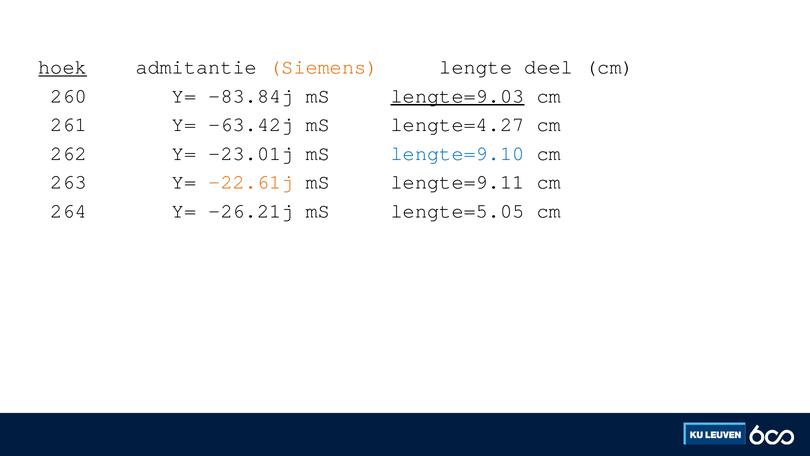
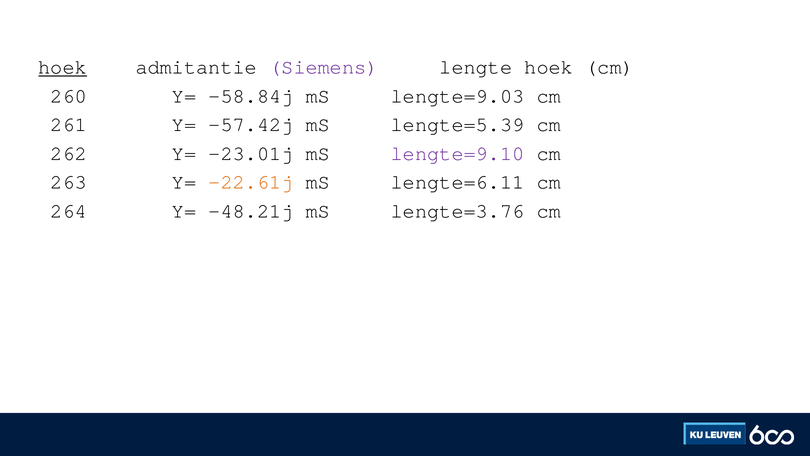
Siemens colour: orange -> purple
lengte deel: deel -> hoek
-83.84j: -83.84j -> -58.84j
lengte=9.03 underline: present -> none
-63.42j: -63.42j -> -57.42j
lengte=4.27: lengte=4.27 -> lengte=5.39
lengte=9.10 colour: blue -> purple
lengte=9.11: lengte=9.11 -> lengte=6.11
-26.21j: -26.21j -> -48.21j
lengte=5.05: lengte=5.05 -> lengte=3.76
